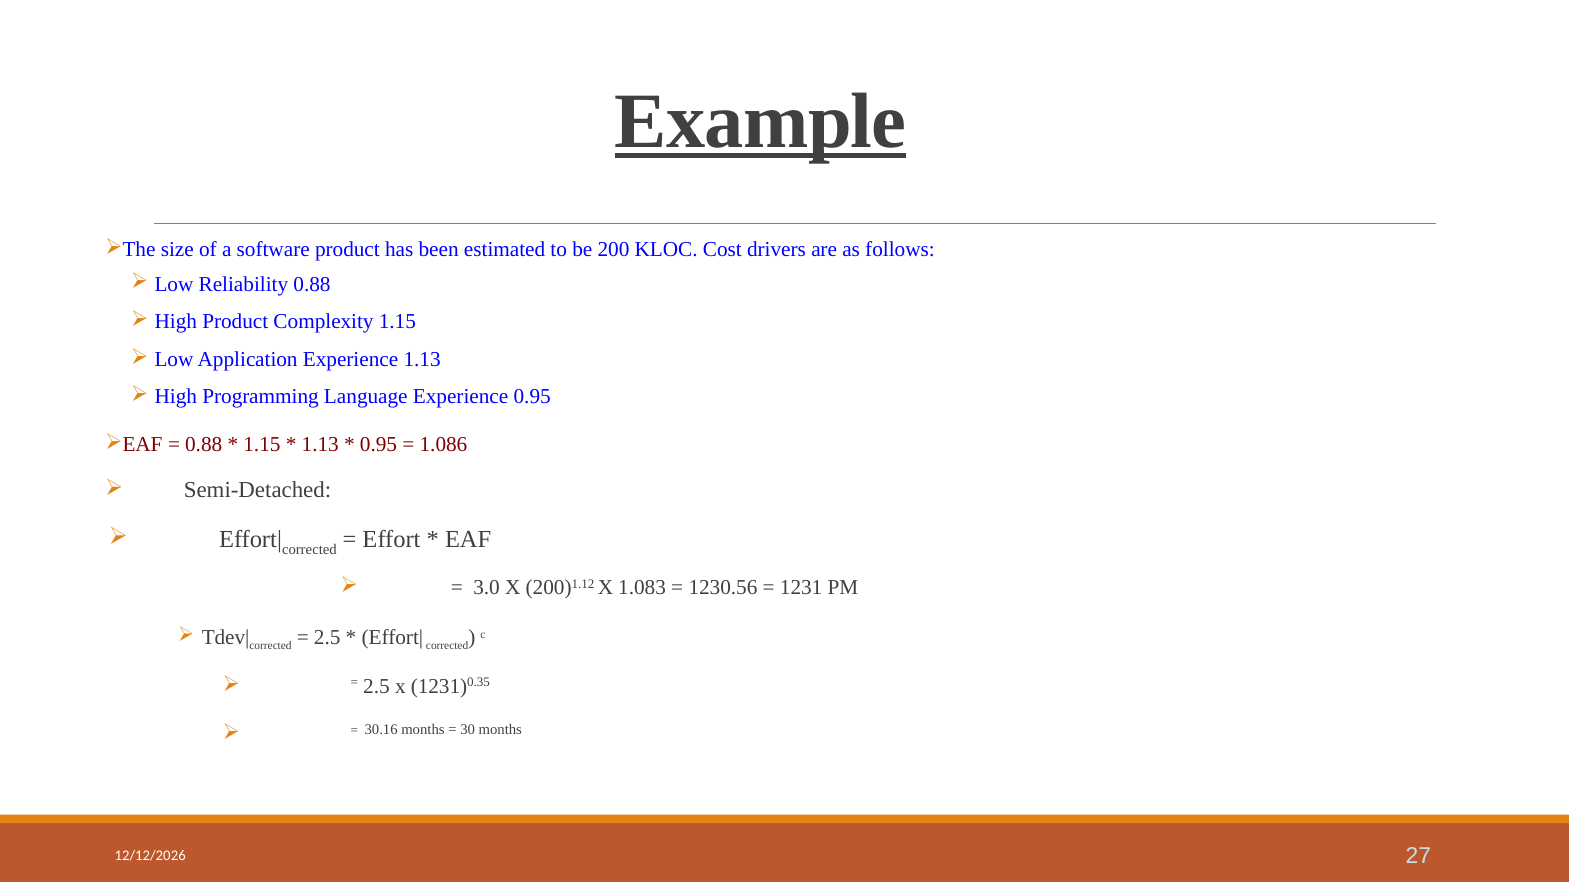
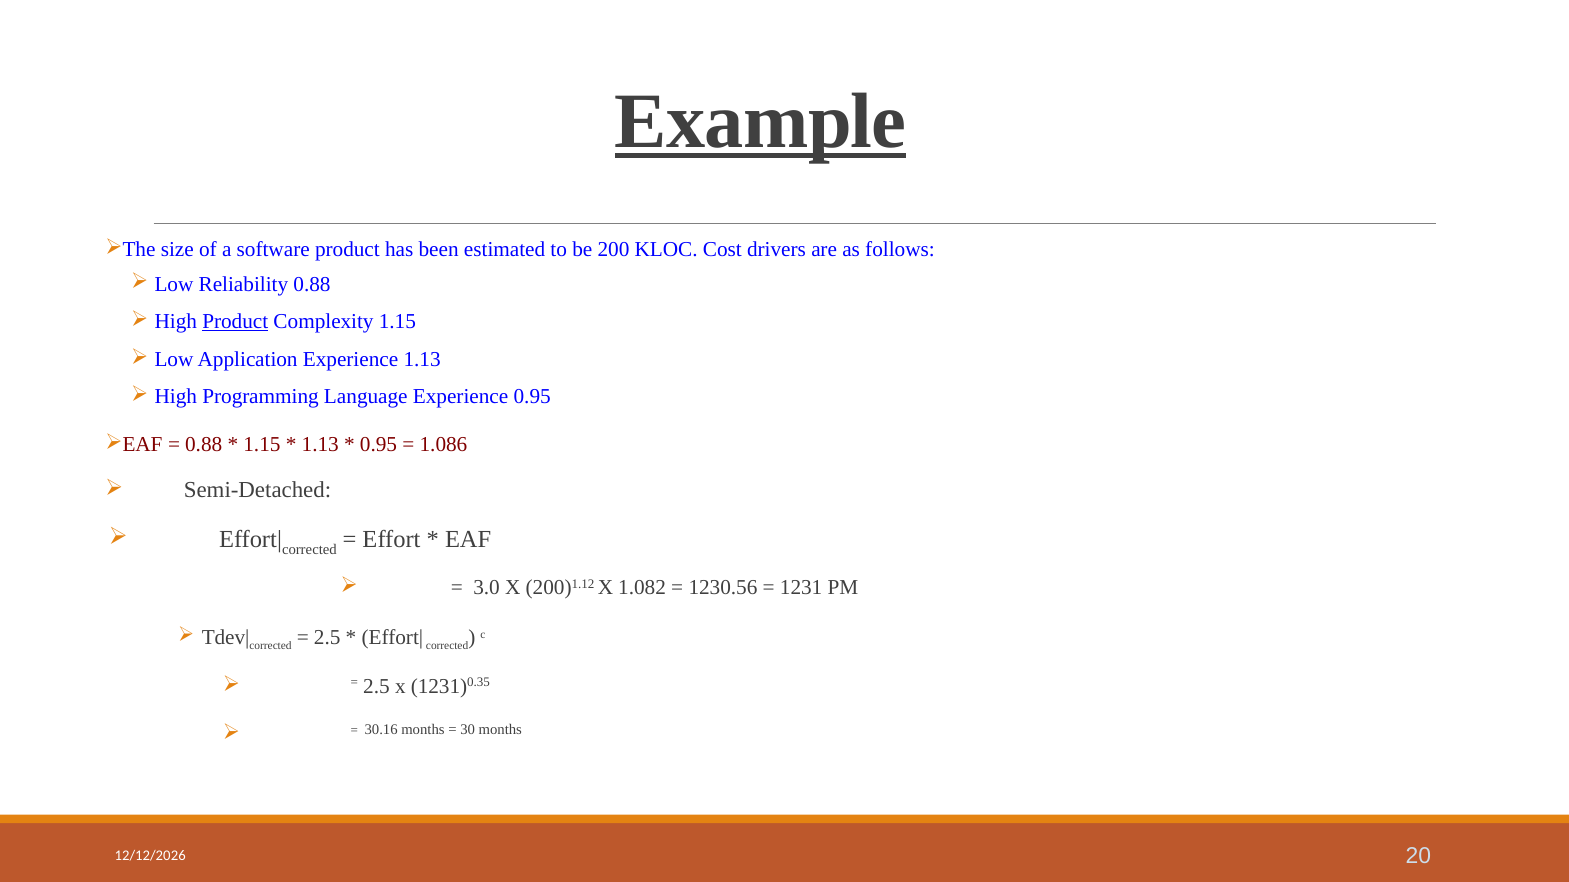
Product at (235, 322) underline: none -> present
1.083: 1.083 -> 1.082
27: 27 -> 20
